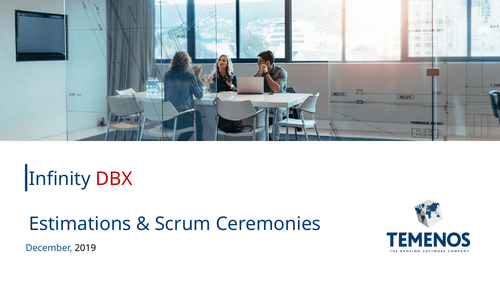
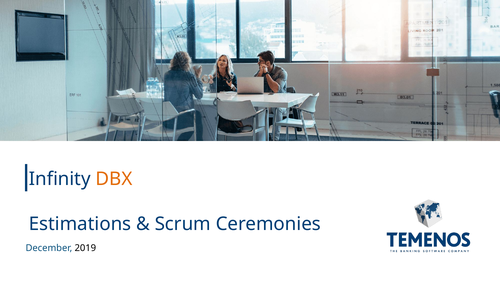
DBX colour: red -> orange
